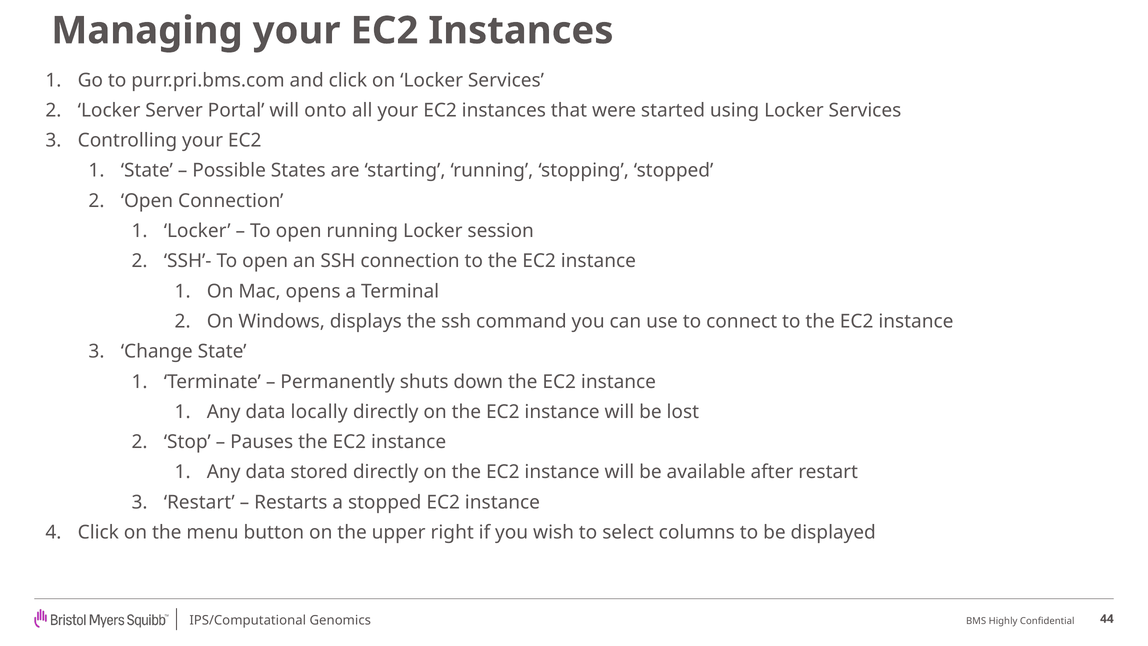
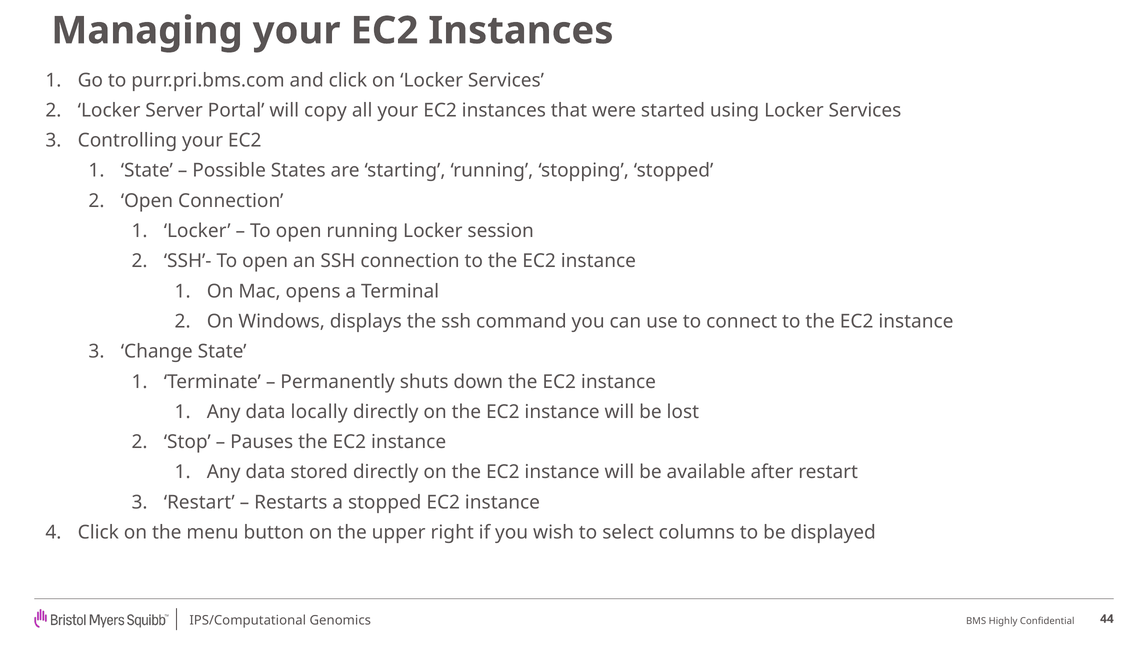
onto: onto -> copy
